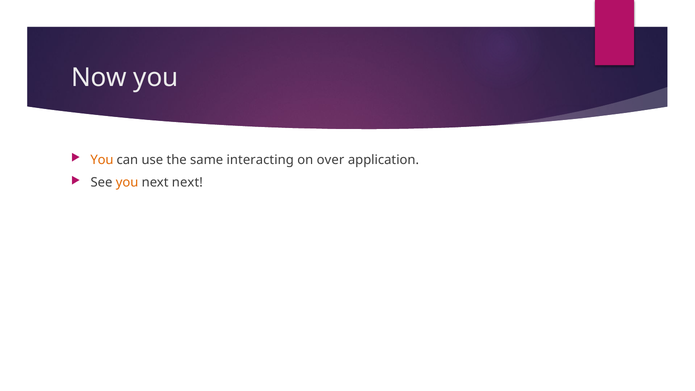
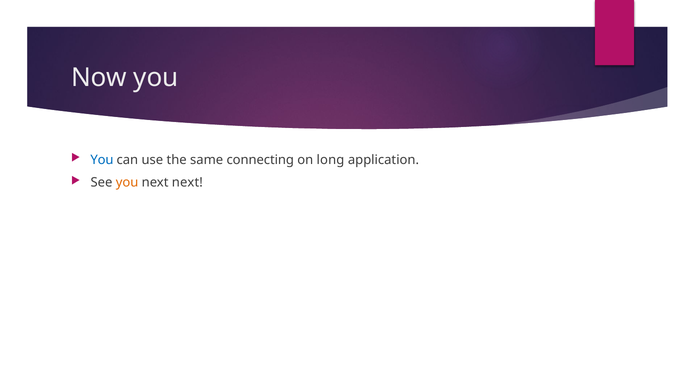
You at (102, 160) colour: orange -> blue
interacting: interacting -> connecting
over: over -> long
